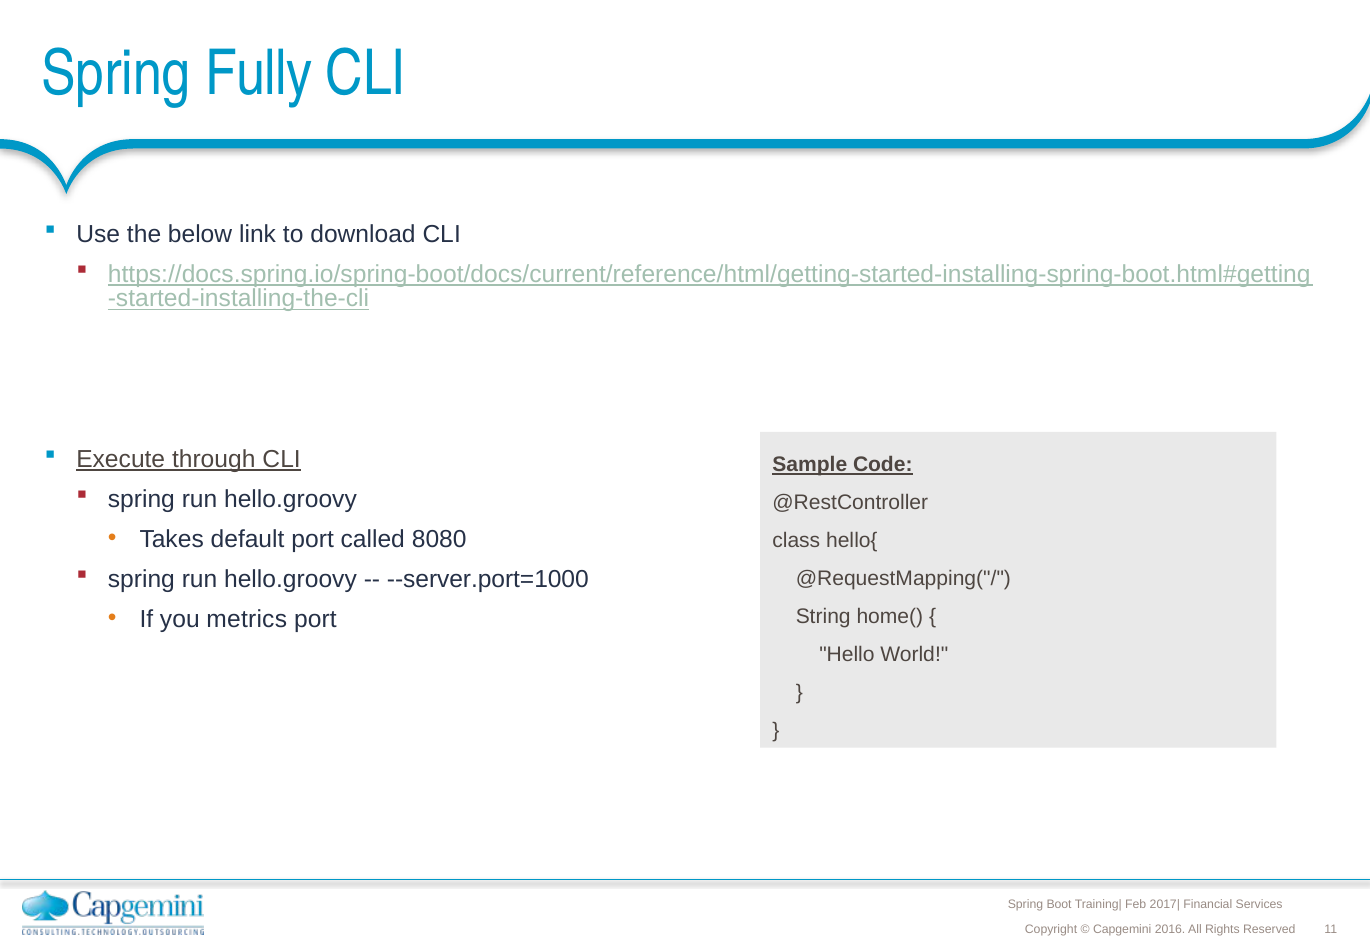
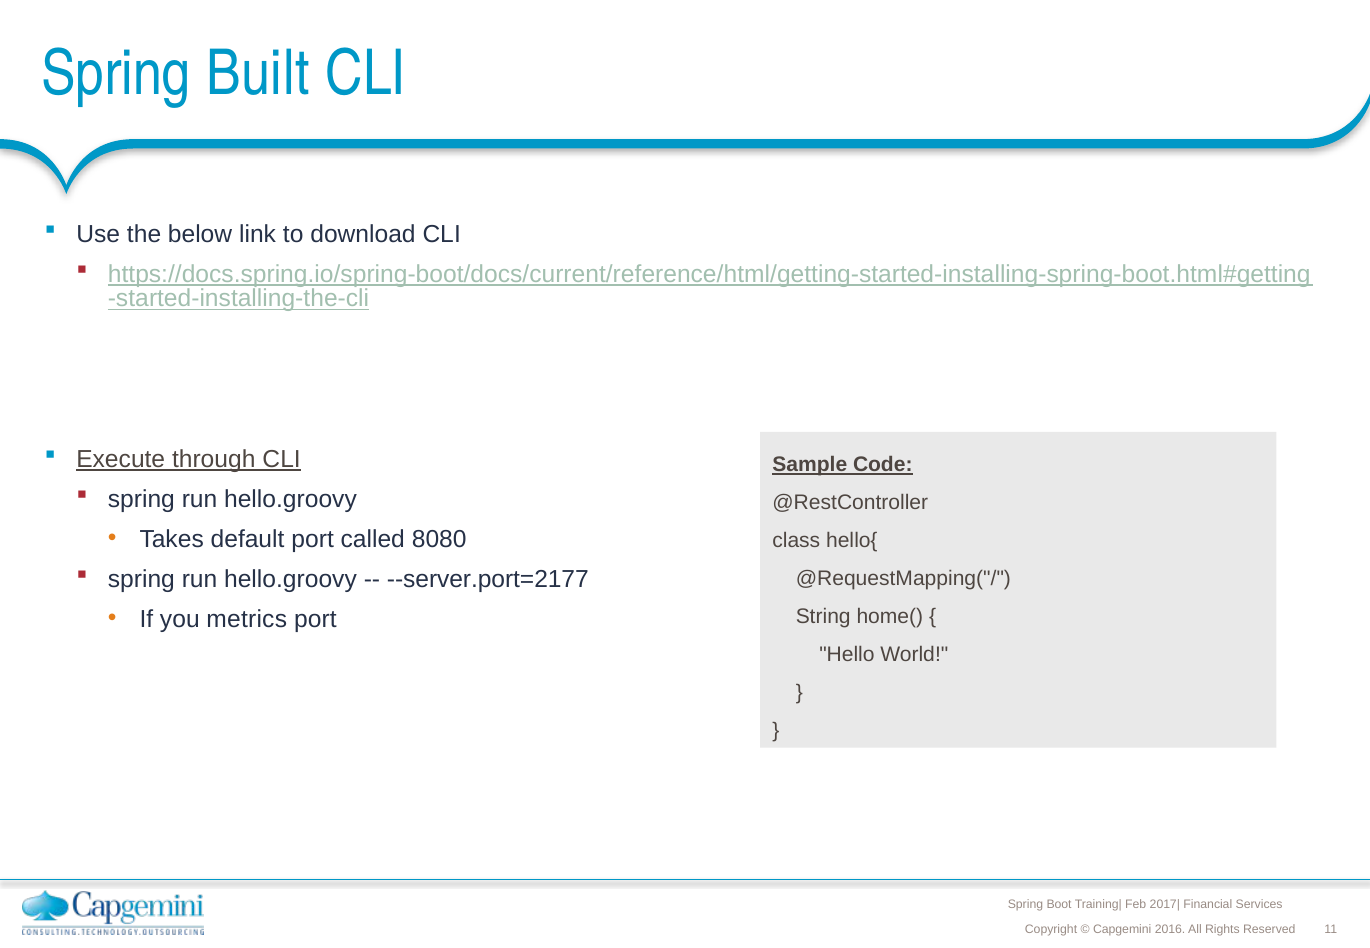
Fully: Fully -> Built
--server.port=1000: --server.port=1000 -> --server.port=2177
